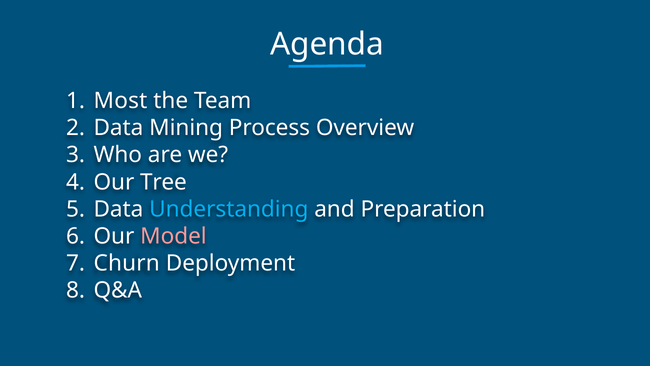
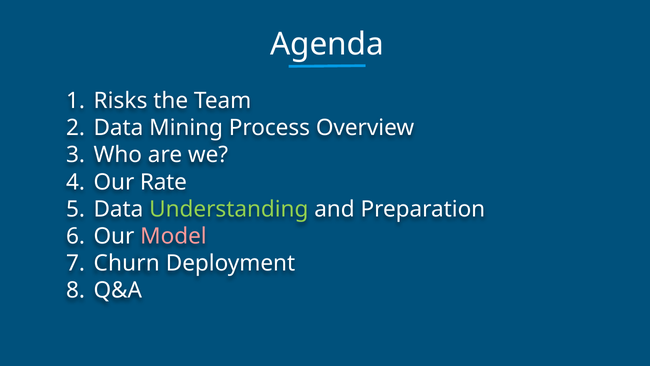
Most: Most -> Risks
Tree: Tree -> Rate
Understanding colour: light blue -> light green
